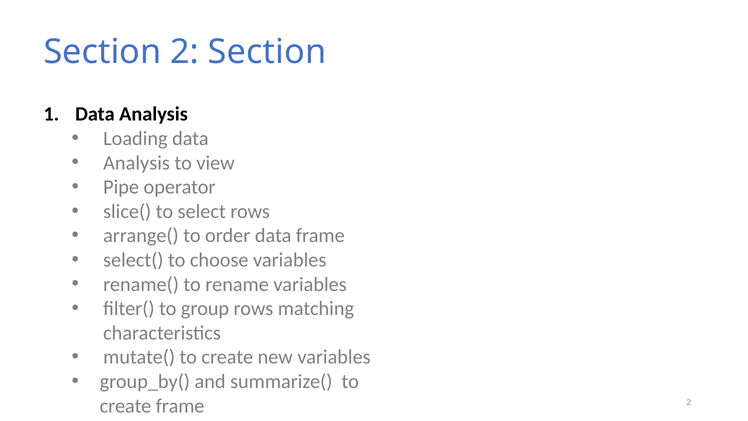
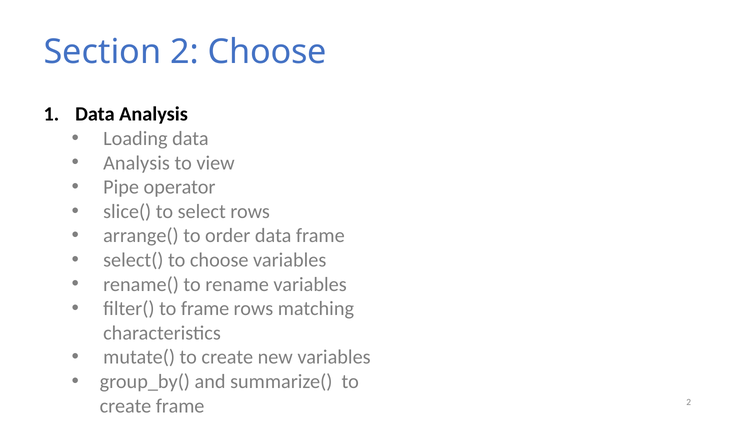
Section 2 Section: Section -> Choose
to group: group -> frame
